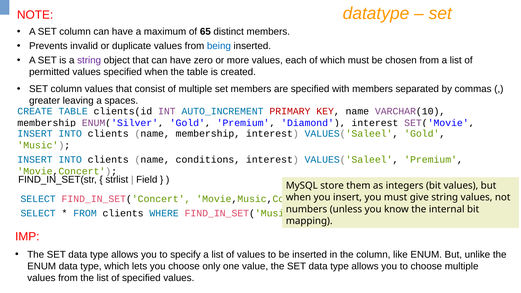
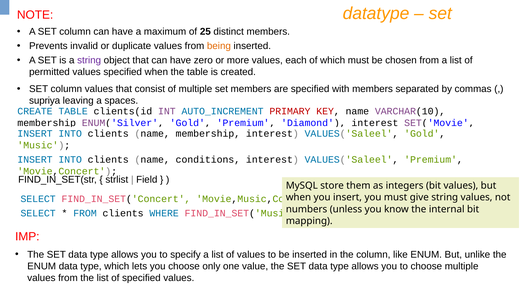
65: 65 -> 25
being colour: blue -> orange
greater: greater -> supriya
